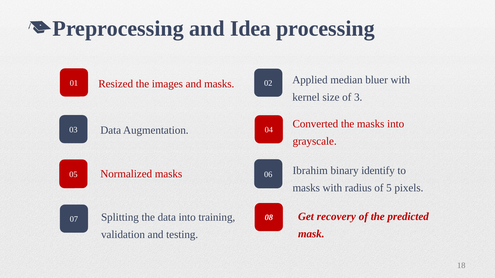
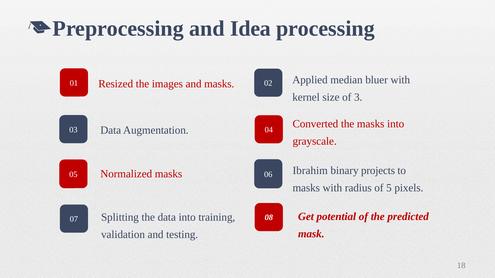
identify: identify -> projects
recovery: recovery -> potential
